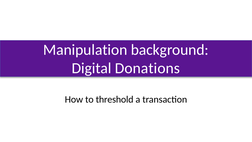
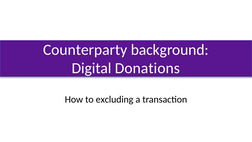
Manipulation: Manipulation -> Counterparty
threshold: threshold -> excluding
